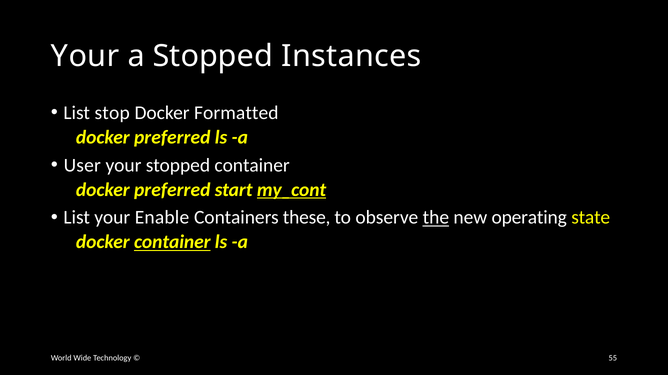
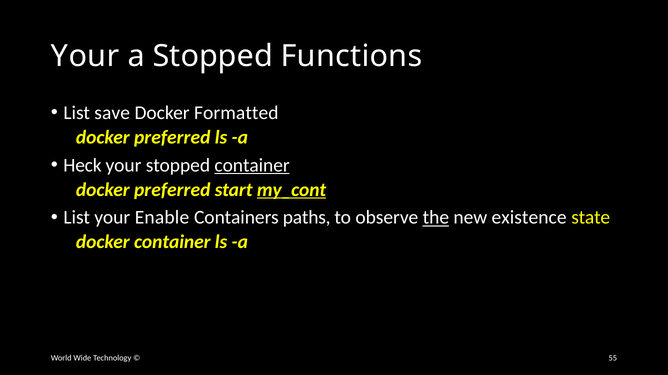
Instances: Instances -> Functions
stop: stop -> save
User: User -> Heck
container at (252, 165) underline: none -> present
these: these -> paths
operating: operating -> existence
container at (172, 243) underline: present -> none
